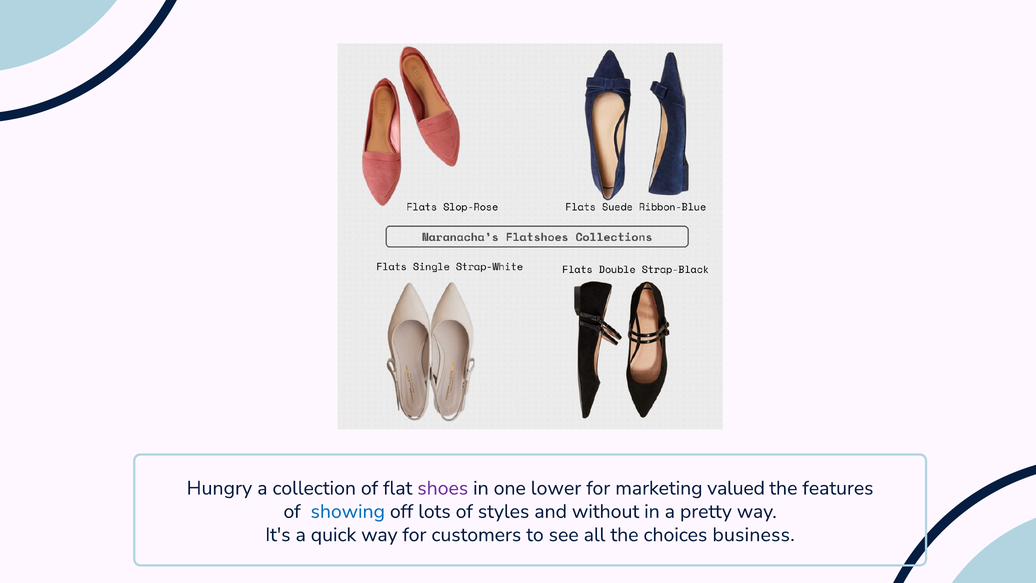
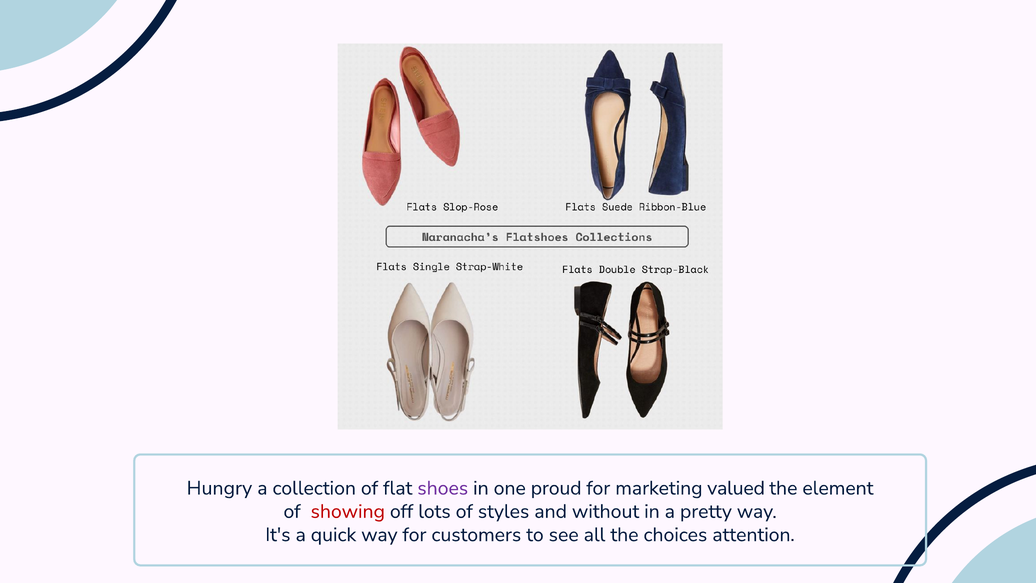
lower: lower -> proud
features: features -> element
showing colour: blue -> red
business: business -> attention
